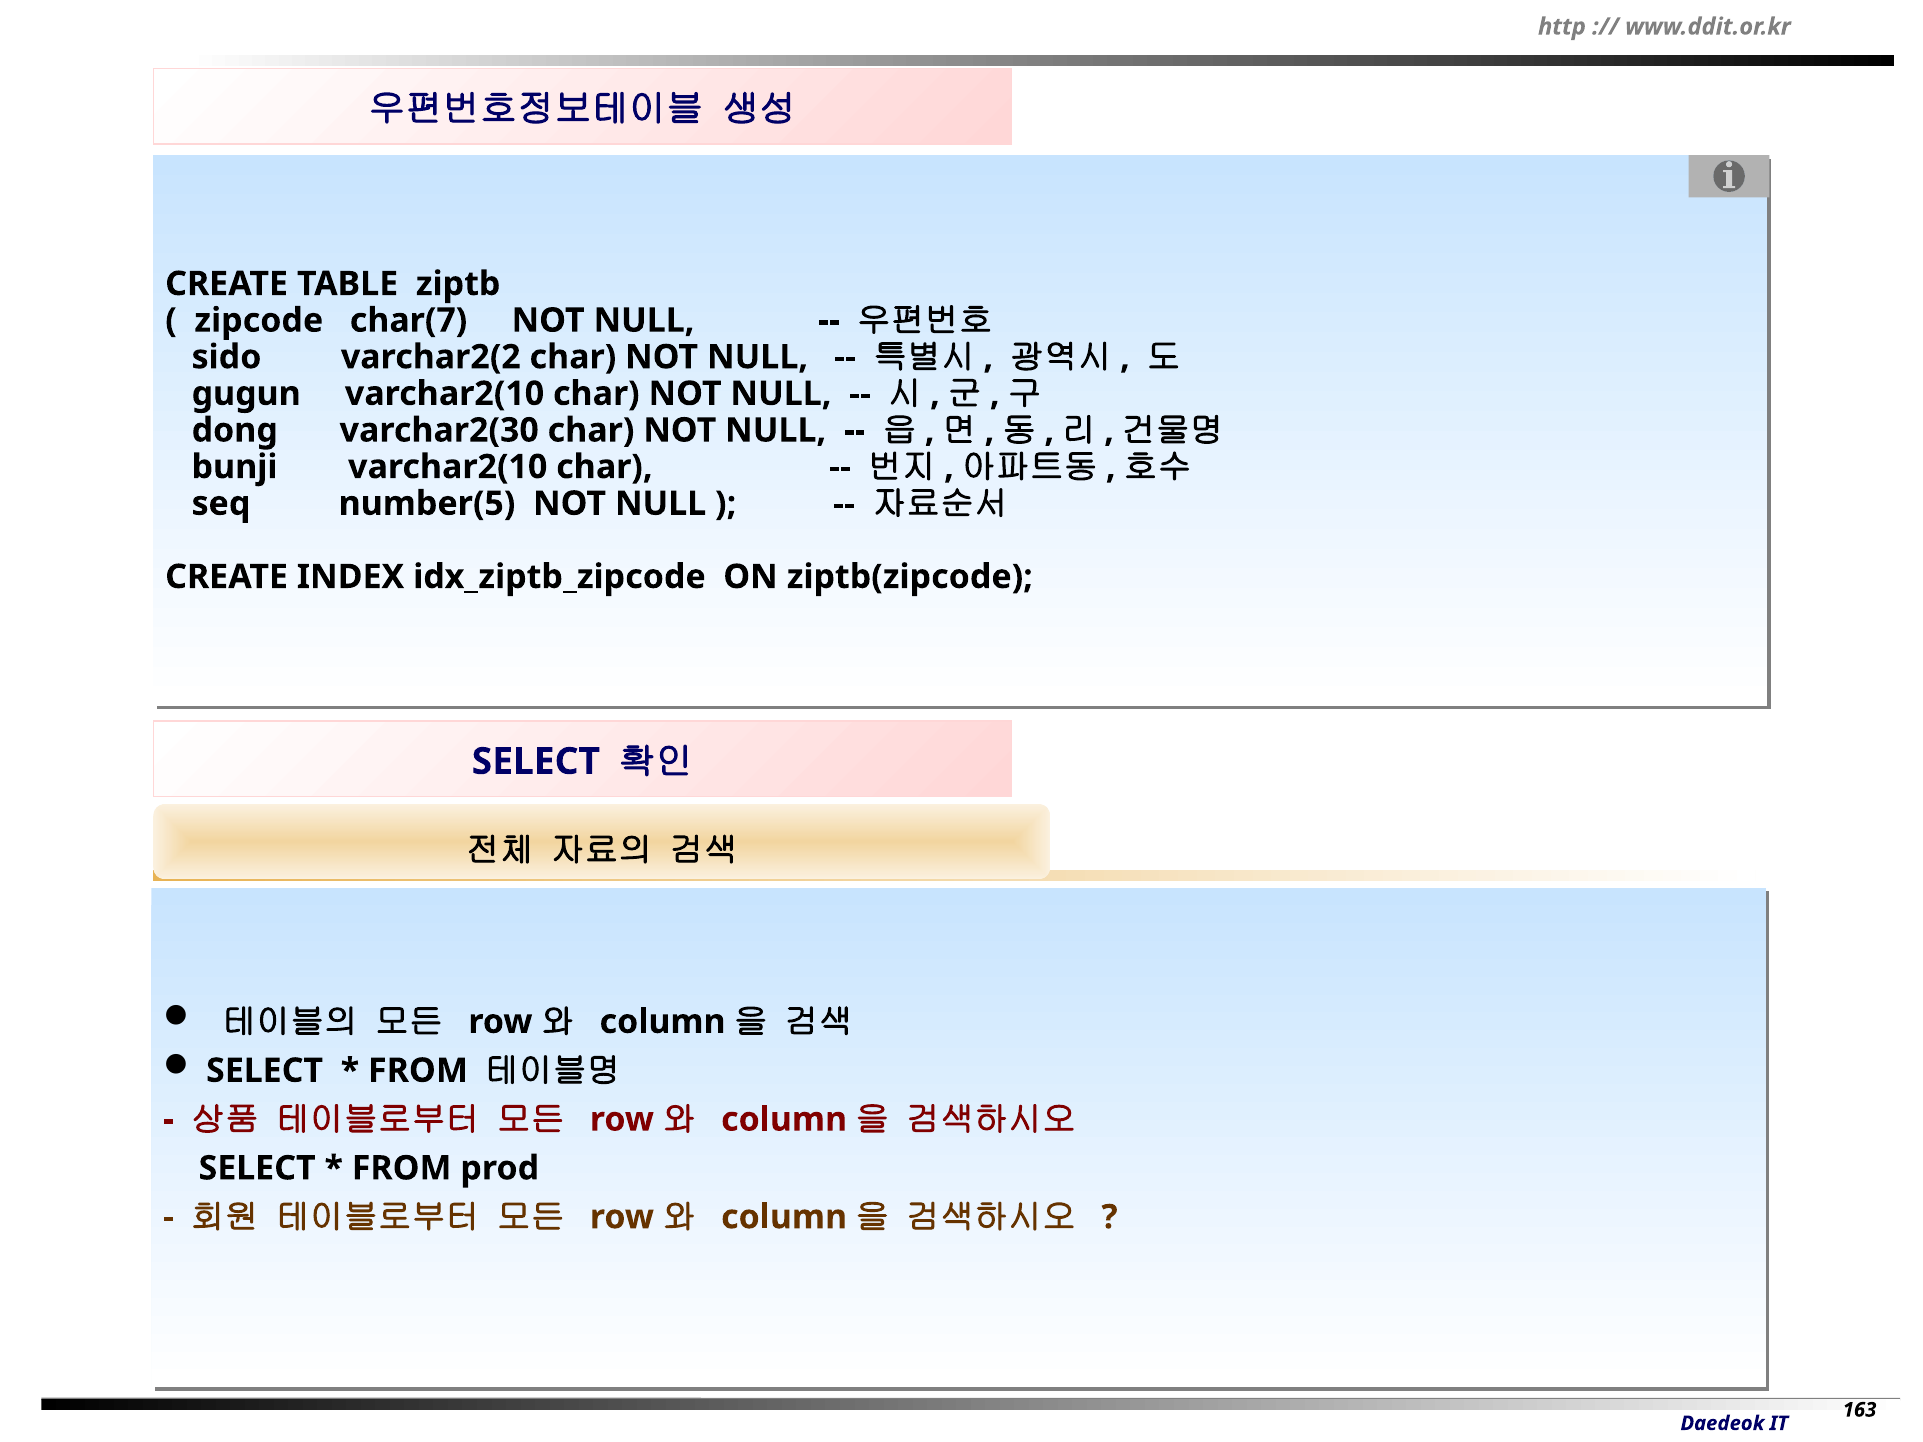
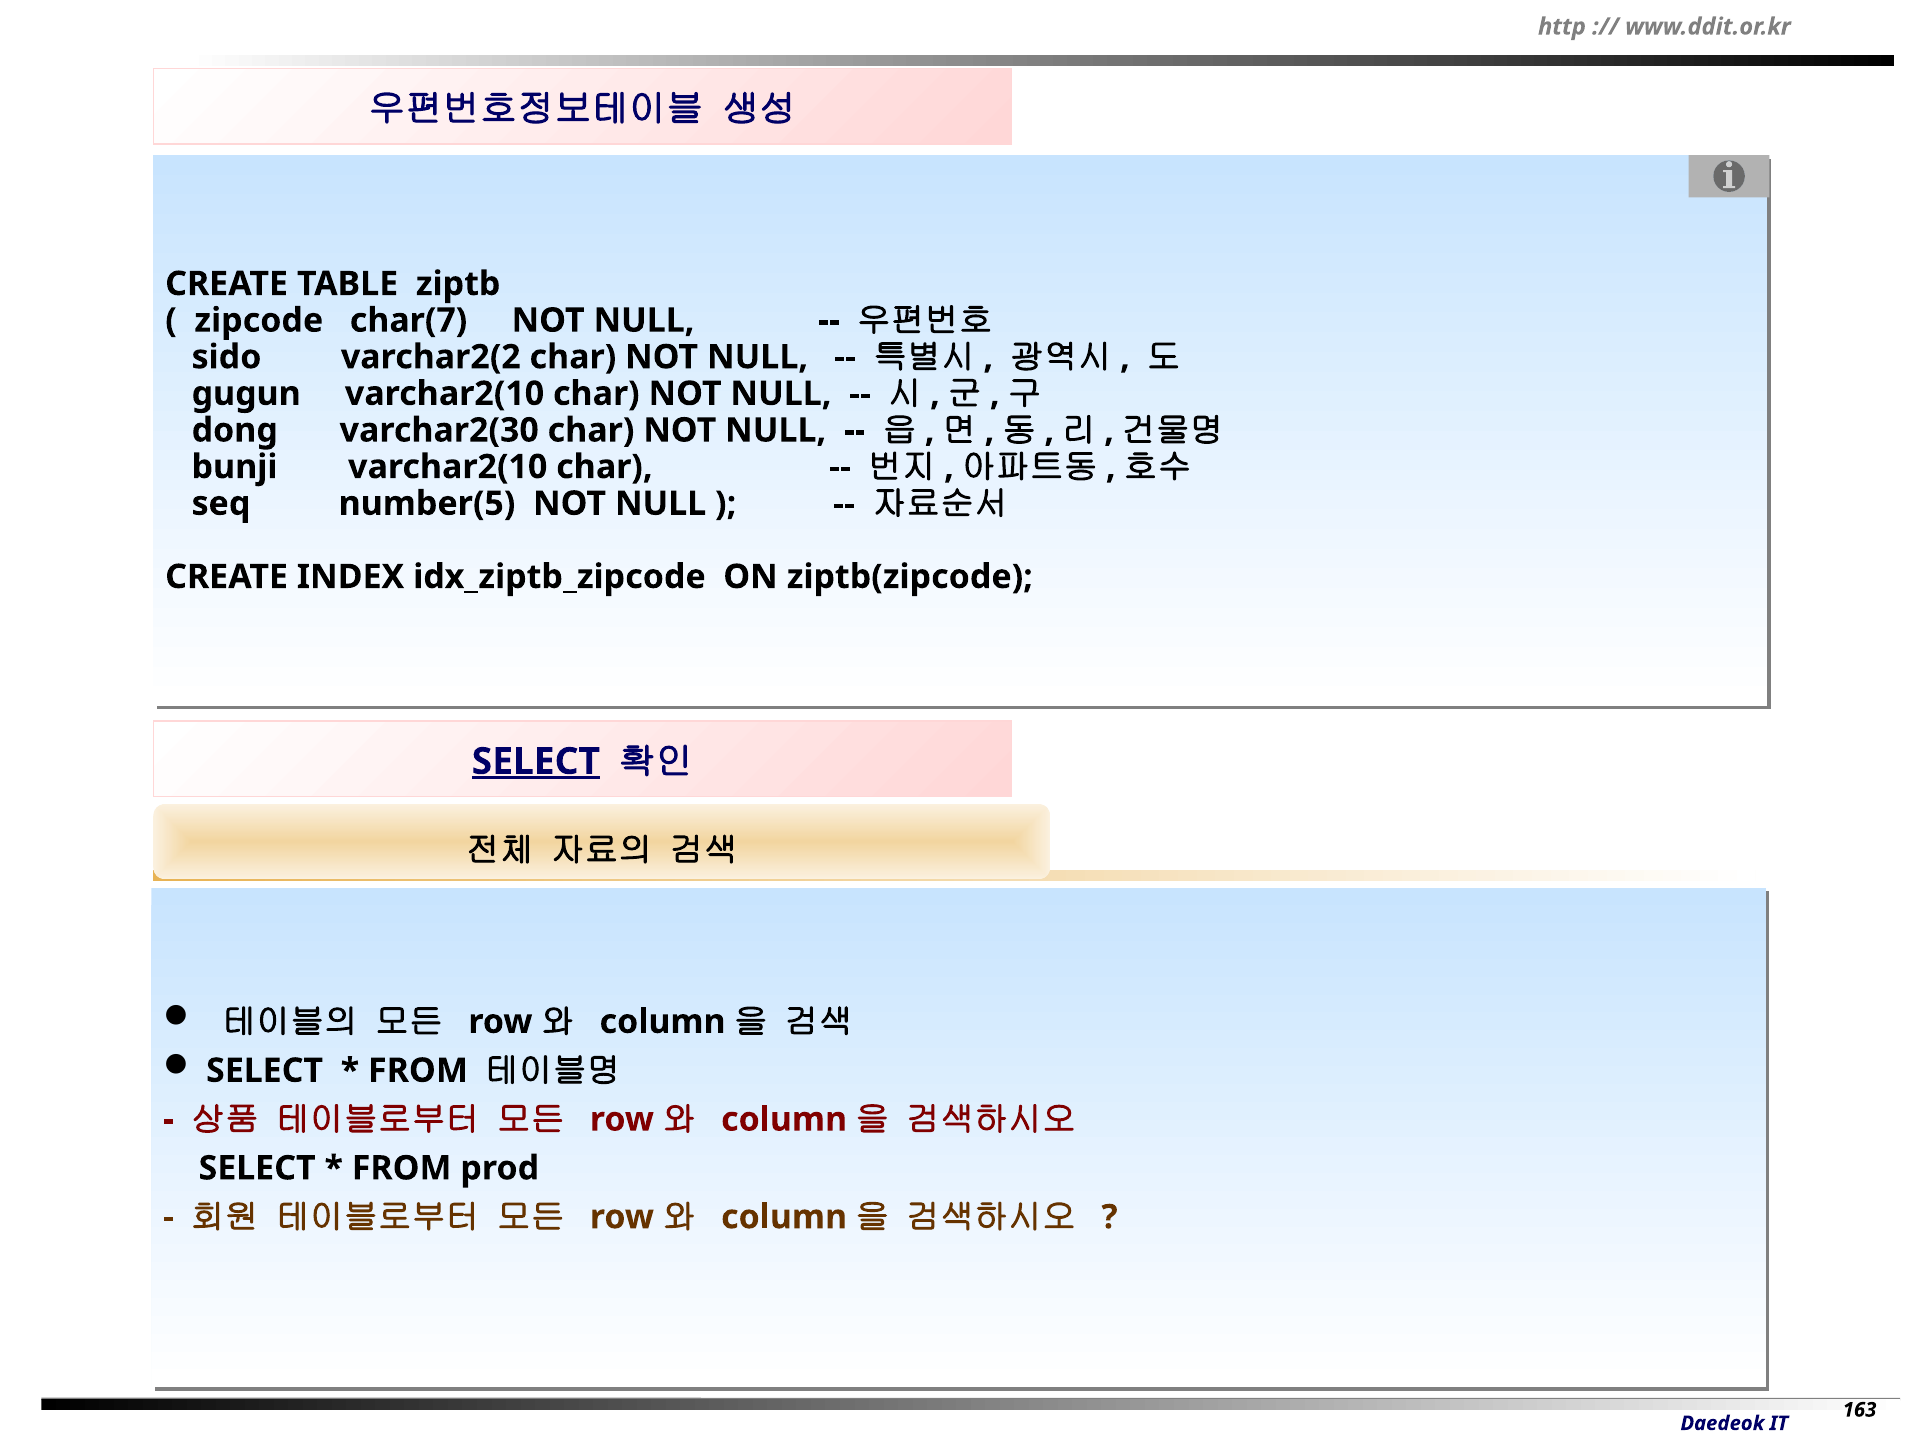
SELECT at (536, 762) underline: none -> present
